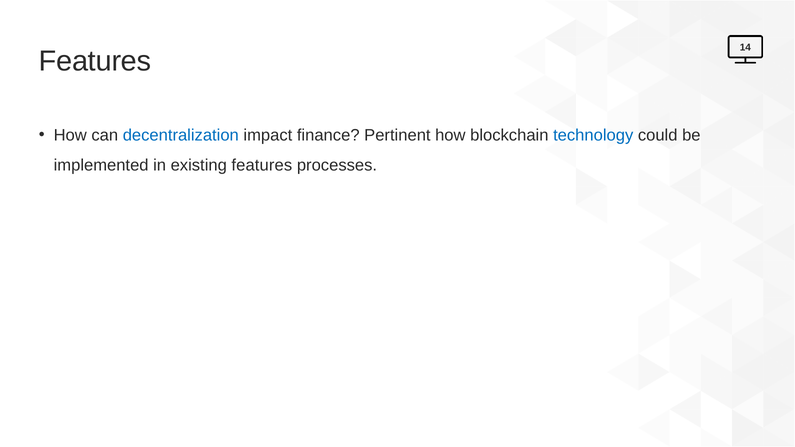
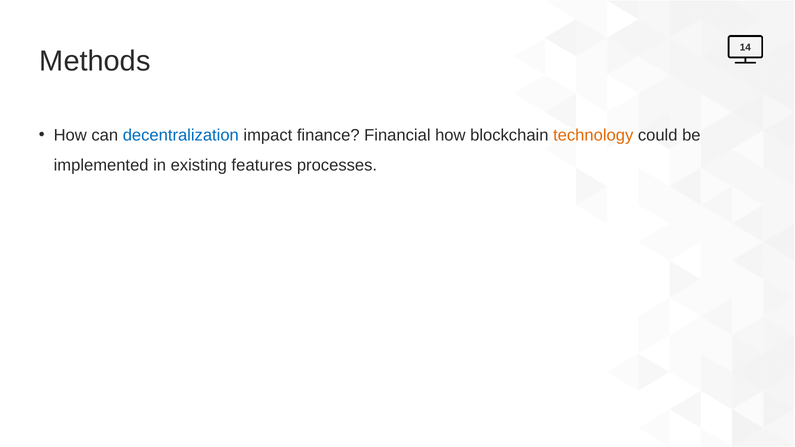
Features at (95, 61): Features -> Methods
Pertinent: Pertinent -> Financial
technology colour: blue -> orange
